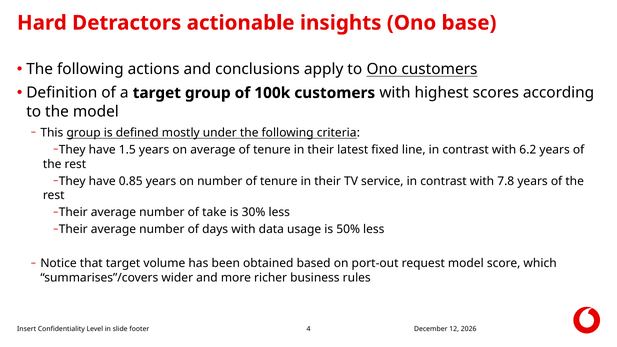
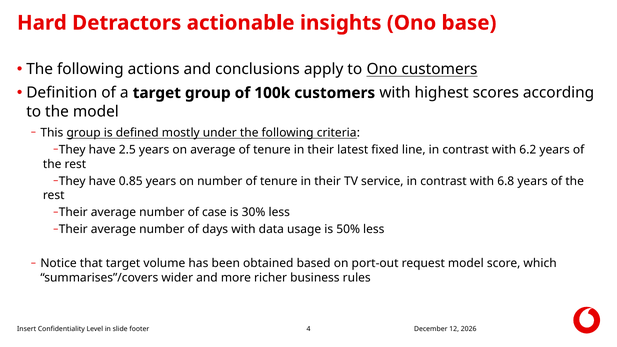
1.5: 1.5 -> 2.5
7.8: 7.8 -> 6.8
take: take -> case
